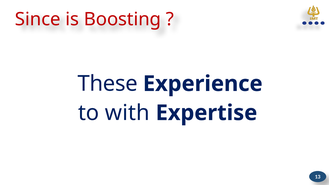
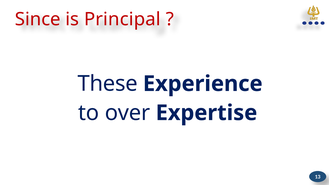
Boosting: Boosting -> Principal
with: with -> over
